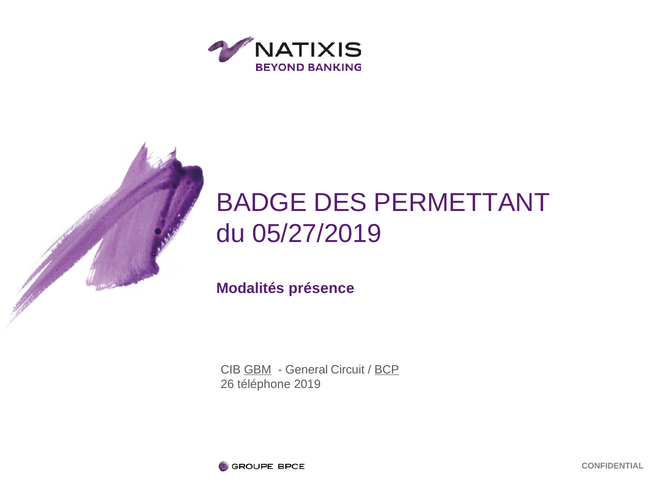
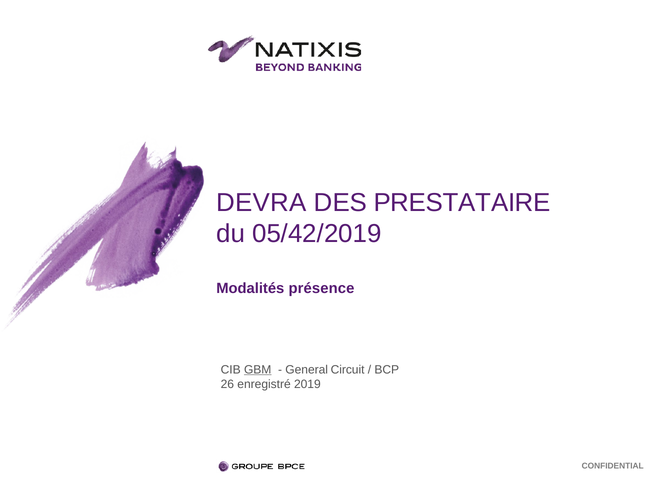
BADGE: BADGE -> DEVRA
PERMETTANT: PERMETTANT -> PRESTATAIRE
05/27/2019: 05/27/2019 -> 05/42/2019
BCP underline: present -> none
téléphone: téléphone -> enregistré
